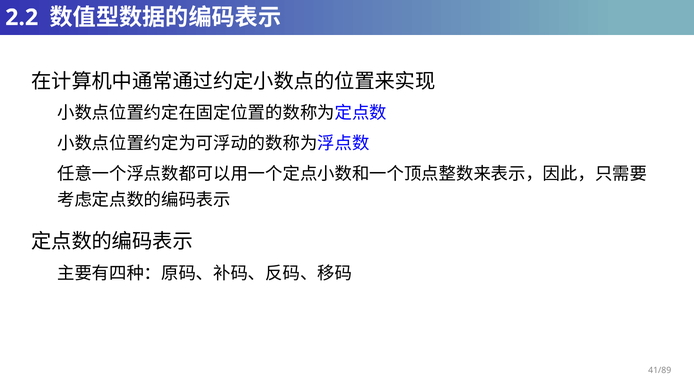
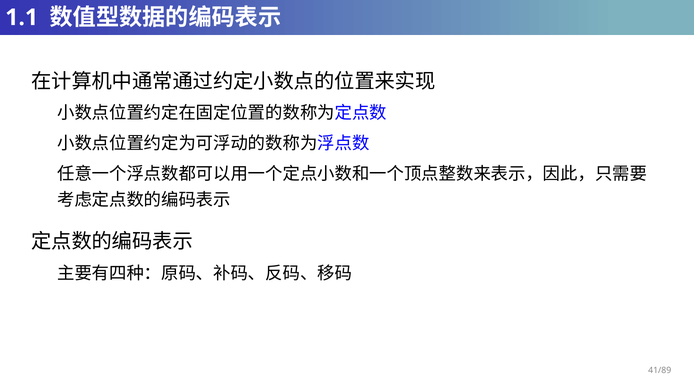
2.2: 2.2 -> 1.1
